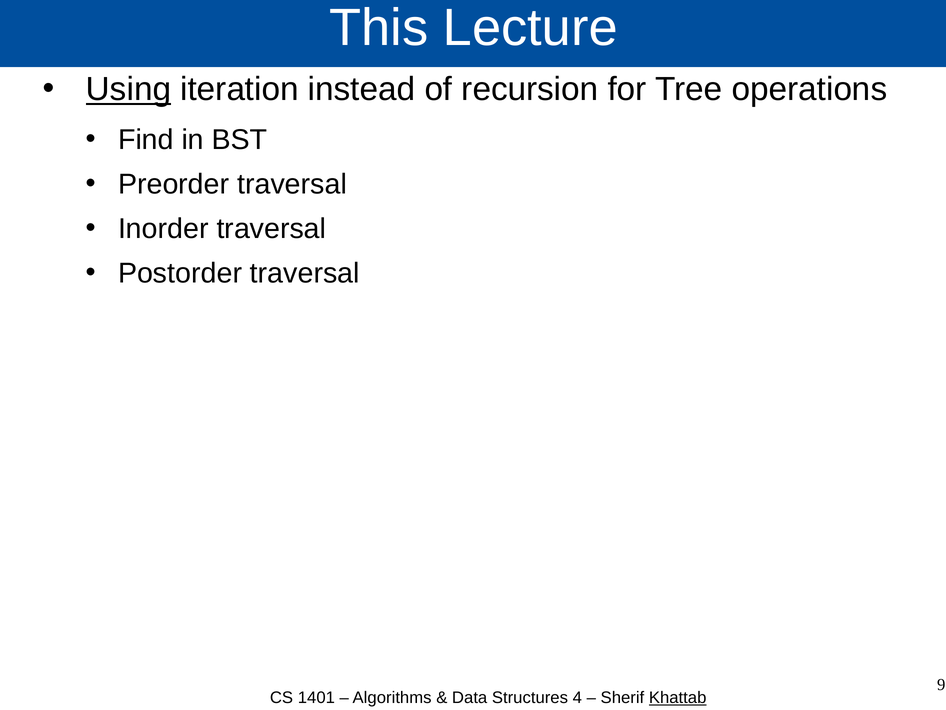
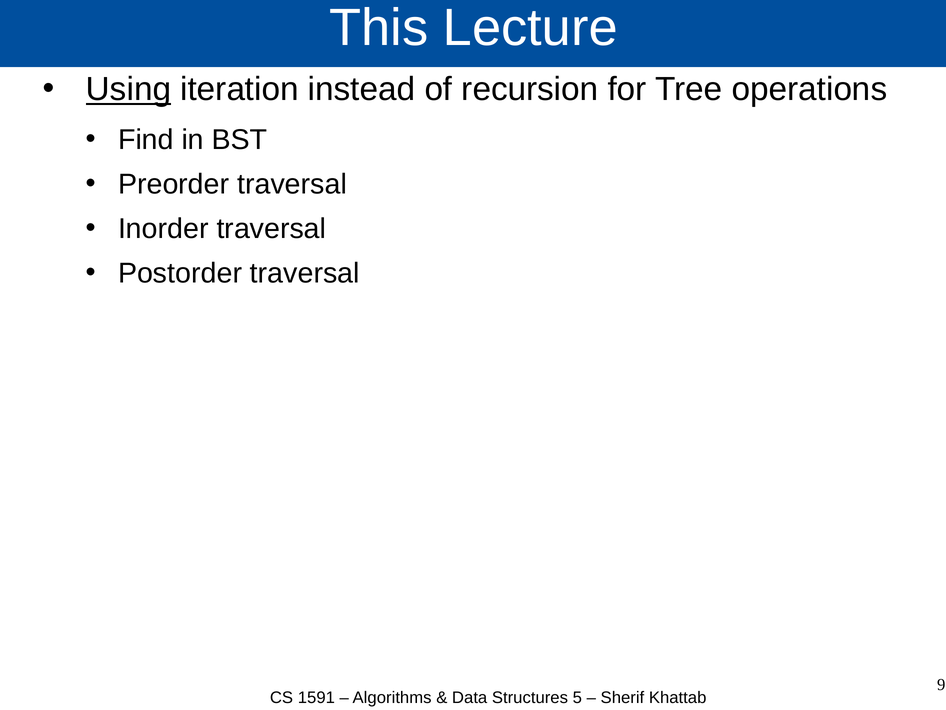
1401: 1401 -> 1591
4: 4 -> 5
Khattab underline: present -> none
